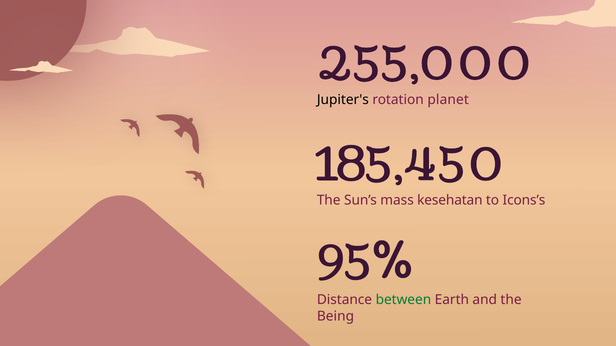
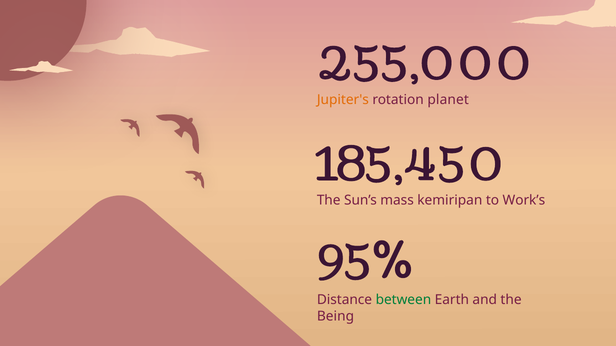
Jupiter's colour: black -> orange
kesehatan: kesehatan -> kemiripan
Icons’s: Icons’s -> Work’s
